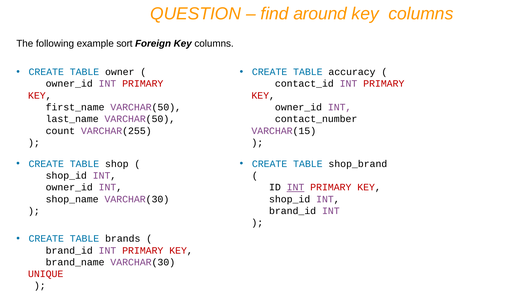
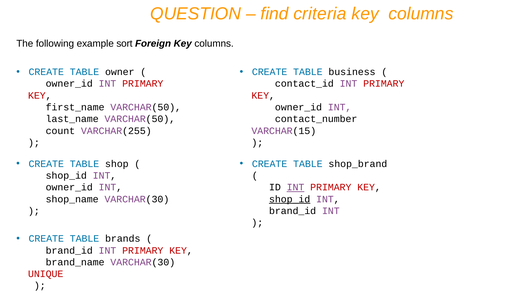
around: around -> criteria
accuracy: accuracy -> business
shop_id at (290, 199) underline: none -> present
